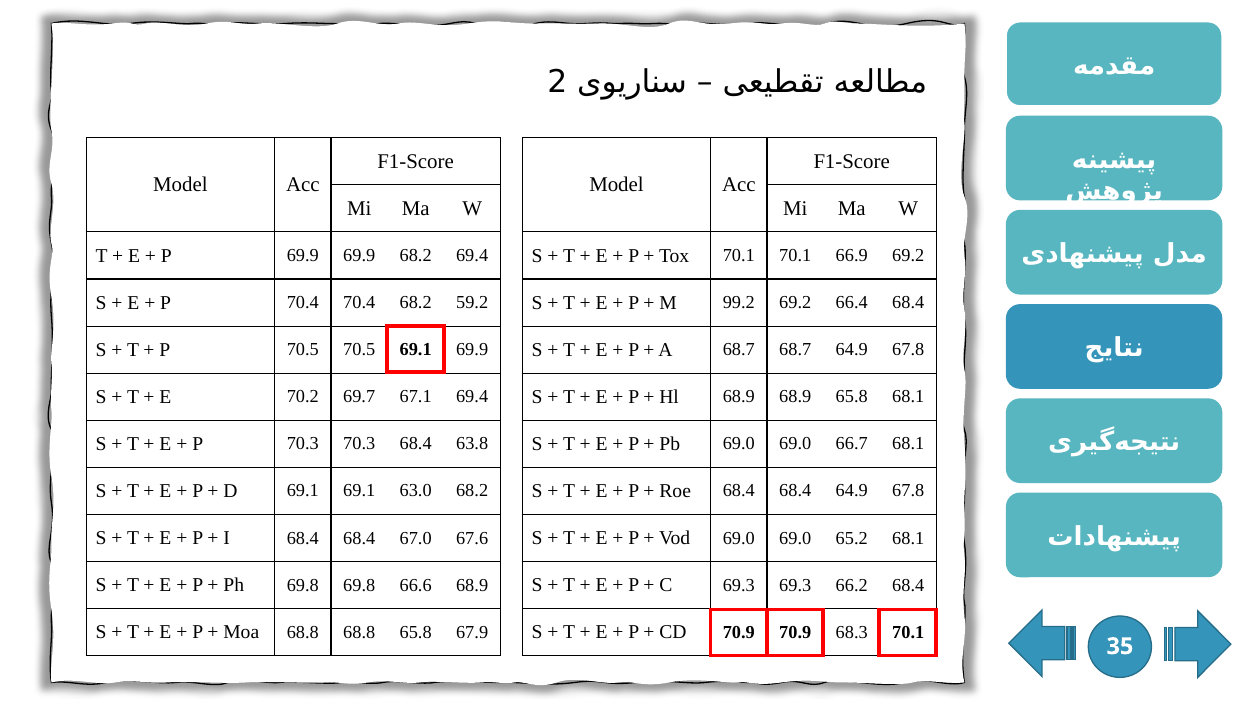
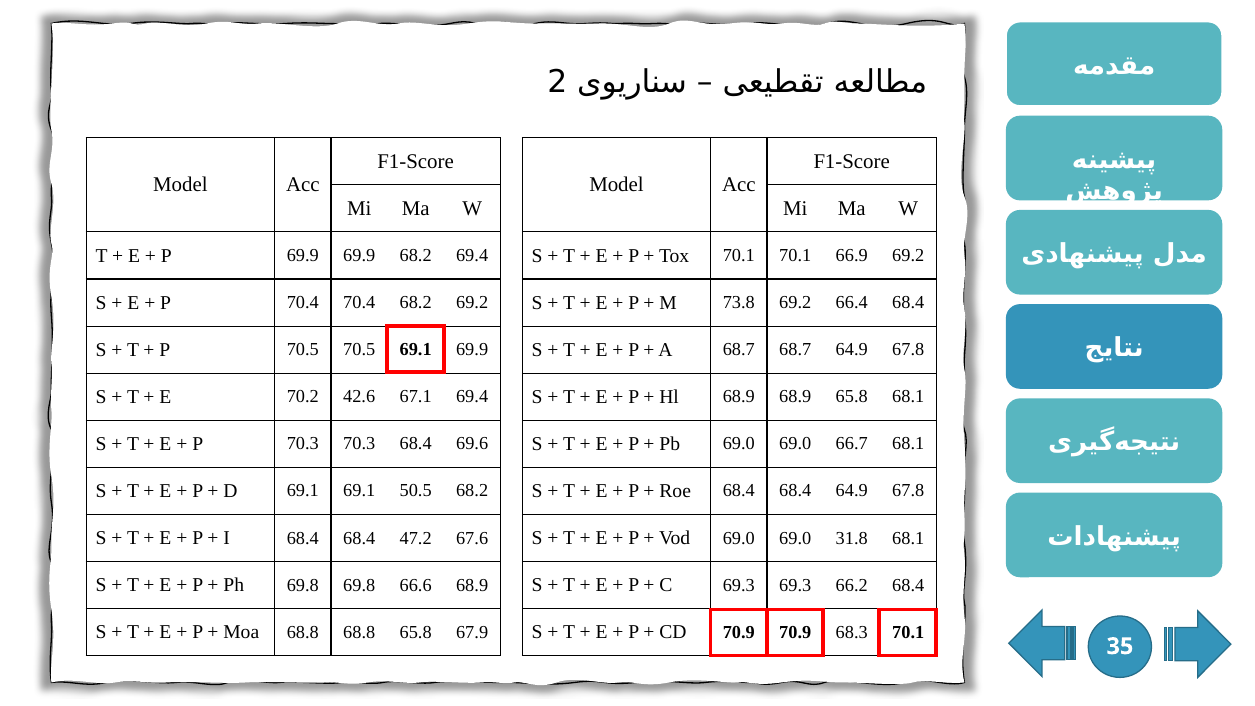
68.2 59.2: 59.2 -> 69.2
99.2: 99.2 -> 73.8
69.7: 69.7 -> 42.6
63.8: 63.8 -> 69.6
63.0: 63.0 -> 50.5
67.0: 67.0 -> 47.2
65.2: 65.2 -> 31.8
